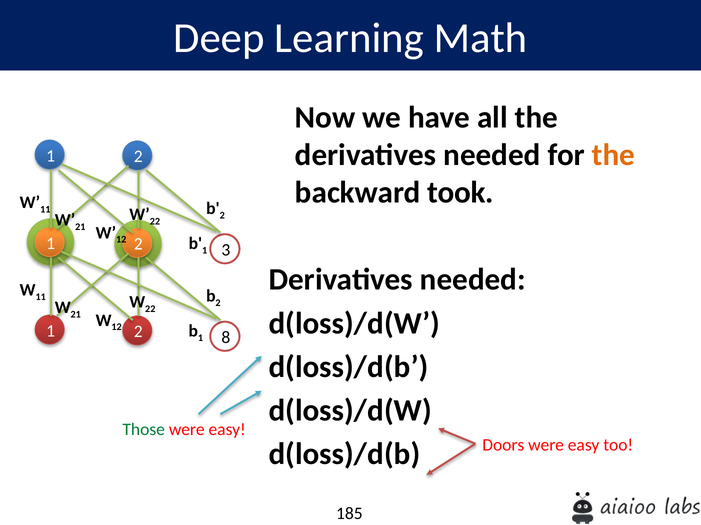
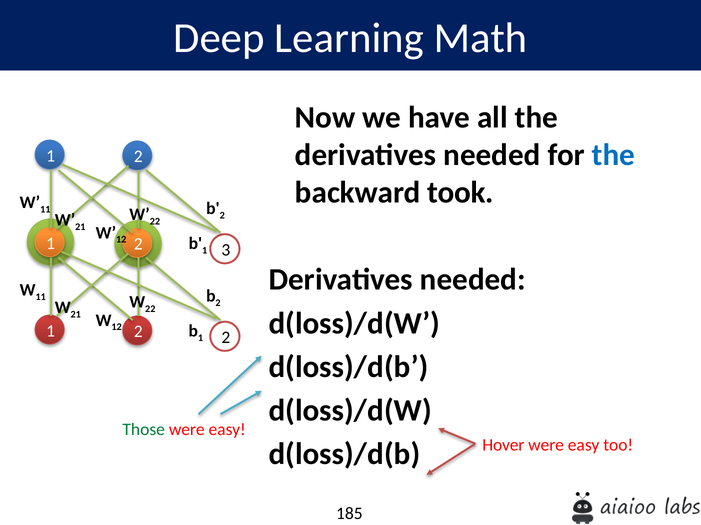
the at (614, 155) colour: orange -> blue
8 at (226, 338): 8 -> 2
Doors: Doors -> Hover
